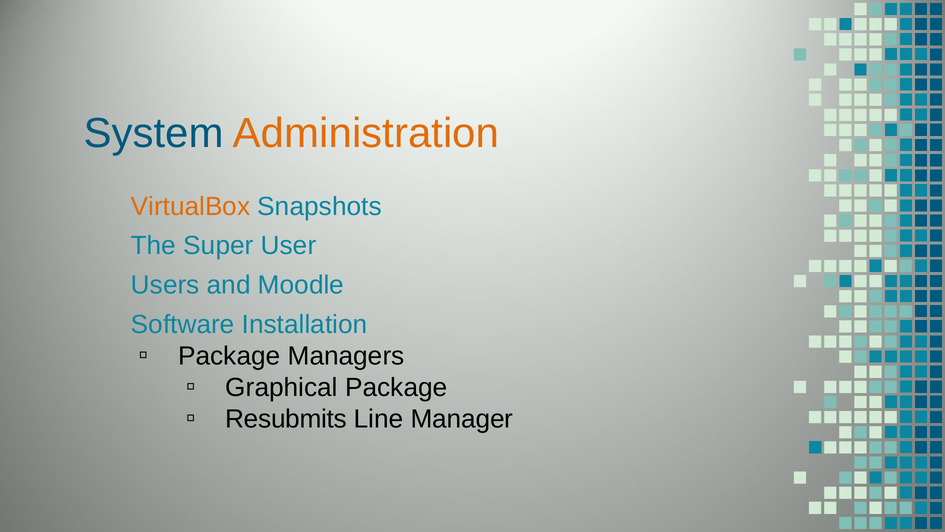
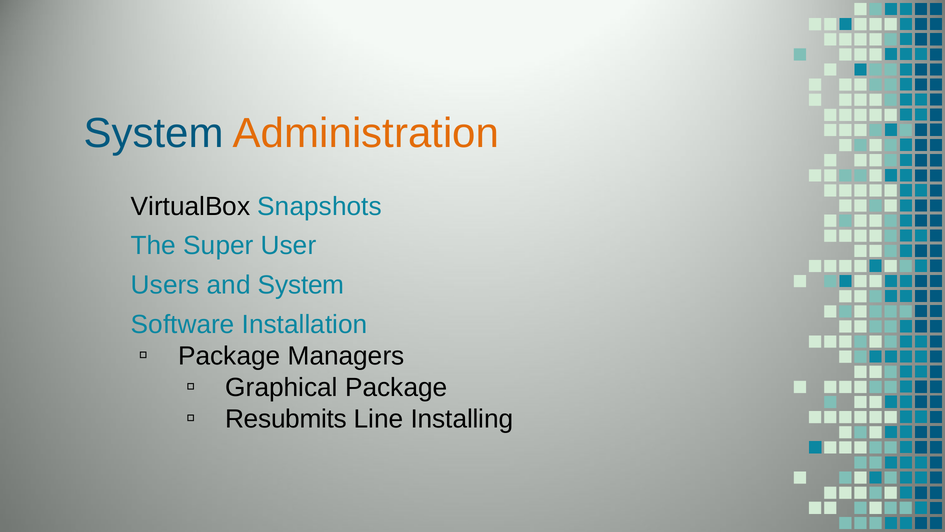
VirtualBox colour: orange -> black
and Moodle: Moodle -> System
Manager: Manager -> Installing
